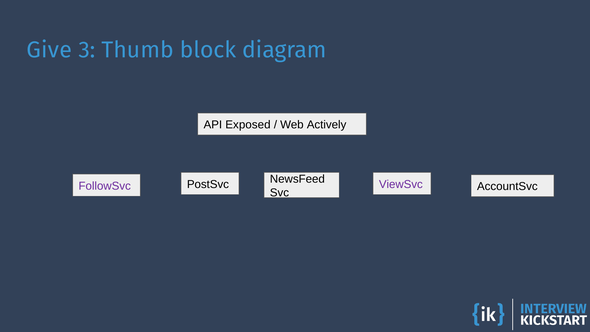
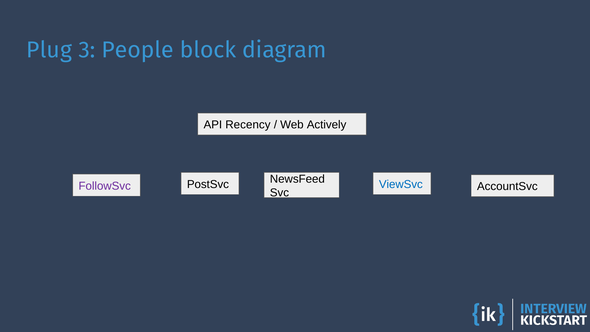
Give: Give -> Plug
Thumb: Thumb -> People
Exposed: Exposed -> Recency
ViewSvc colour: purple -> blue
